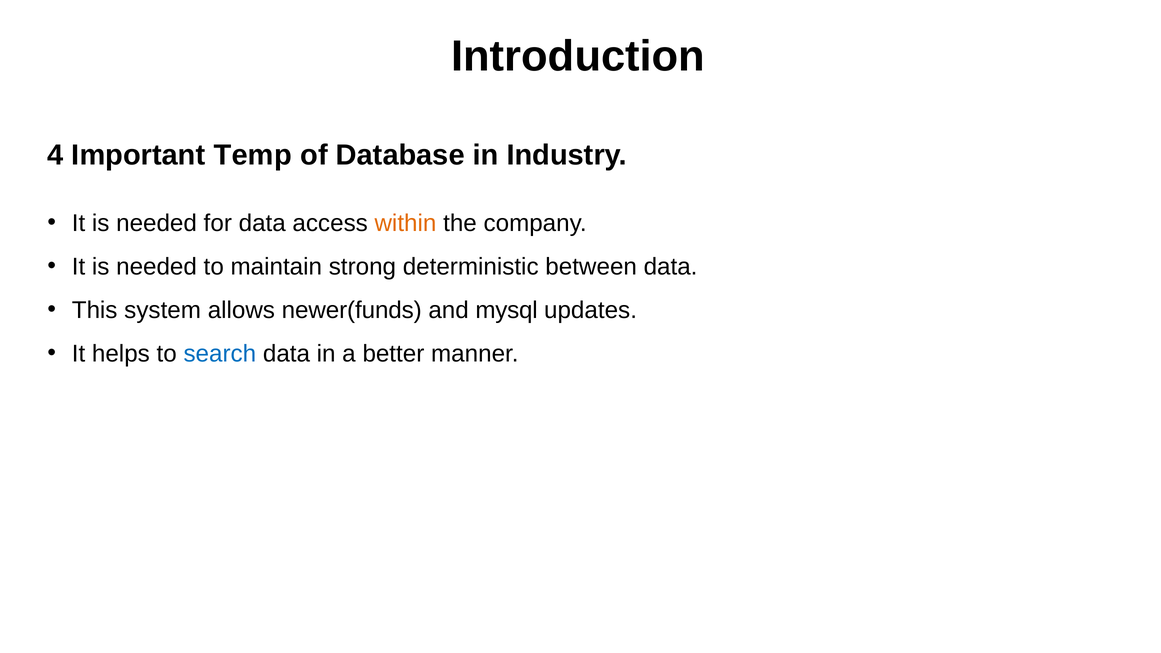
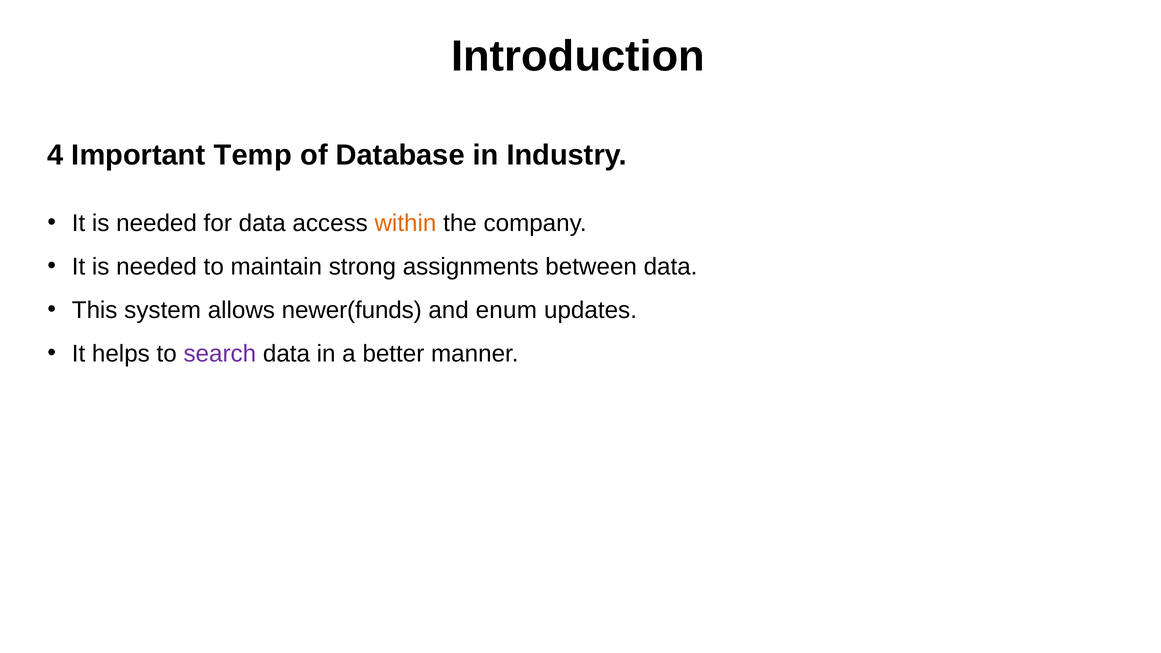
deterministic: deterministic -> assignments
mysql: mysql -> enum
search colour: blue -> purple
